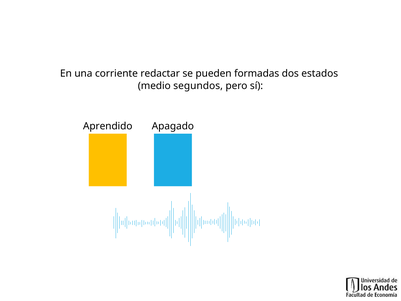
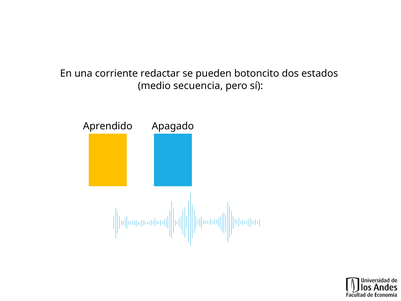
formadas: formadas -> botoncito
segundos: segundos -> secuencia
